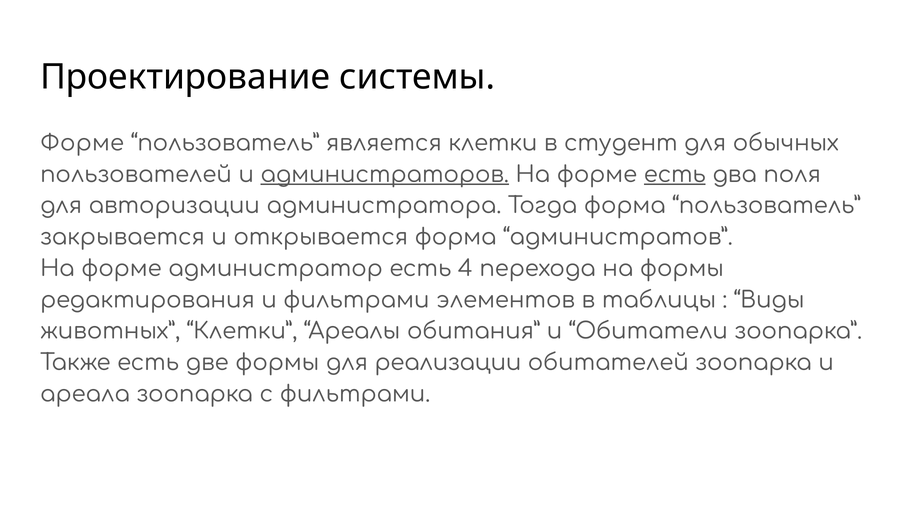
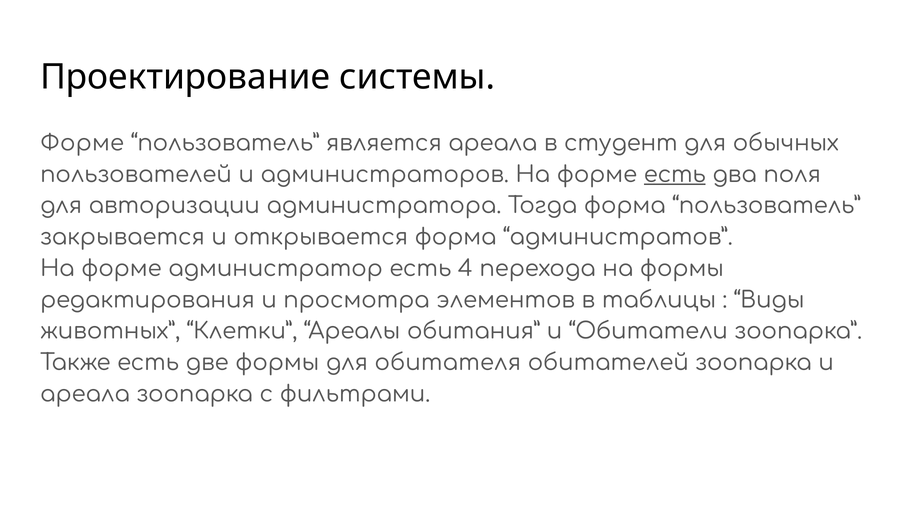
является клетки: клетки -> ареала
администраторов underline: present -> none
и фильтрами: фильтрами -> просмотра
реализации: реализации -> обитателя
